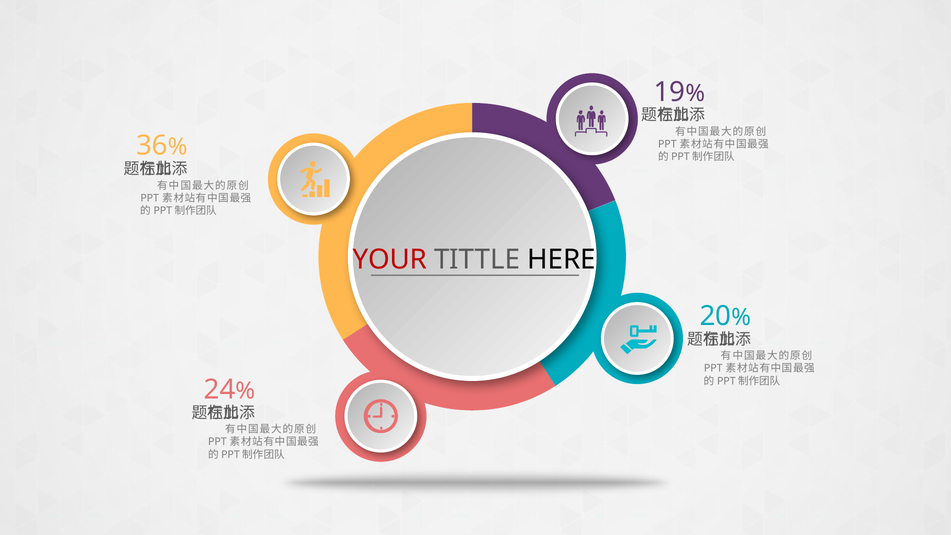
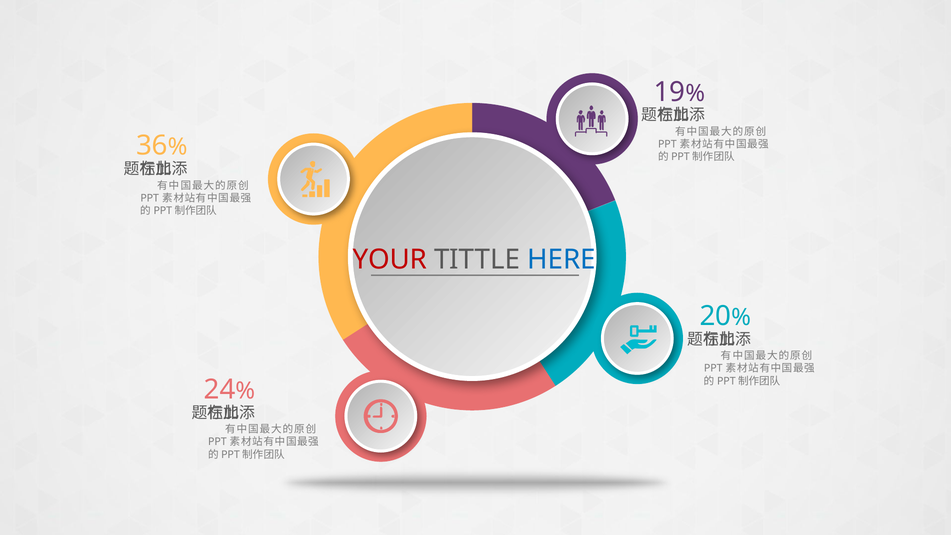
HERE colour: black -> blue
